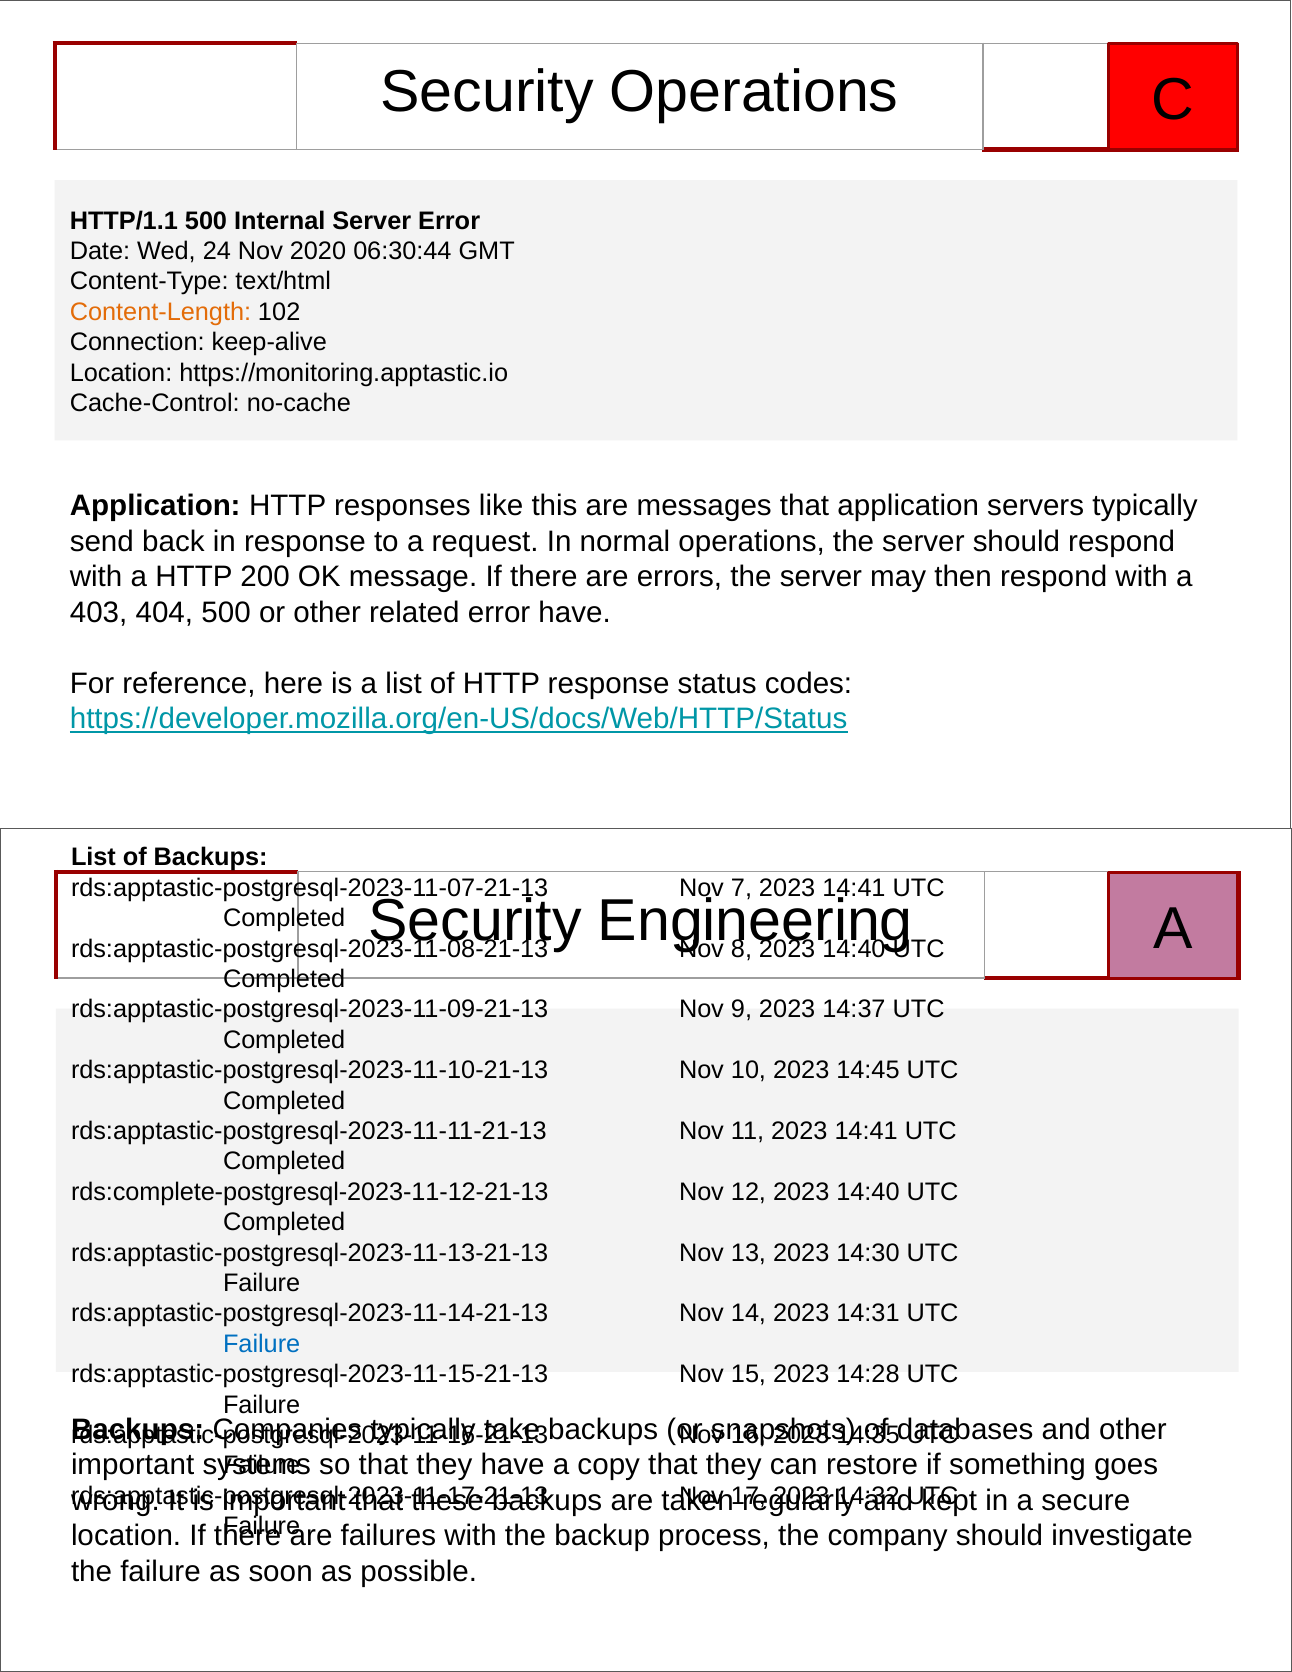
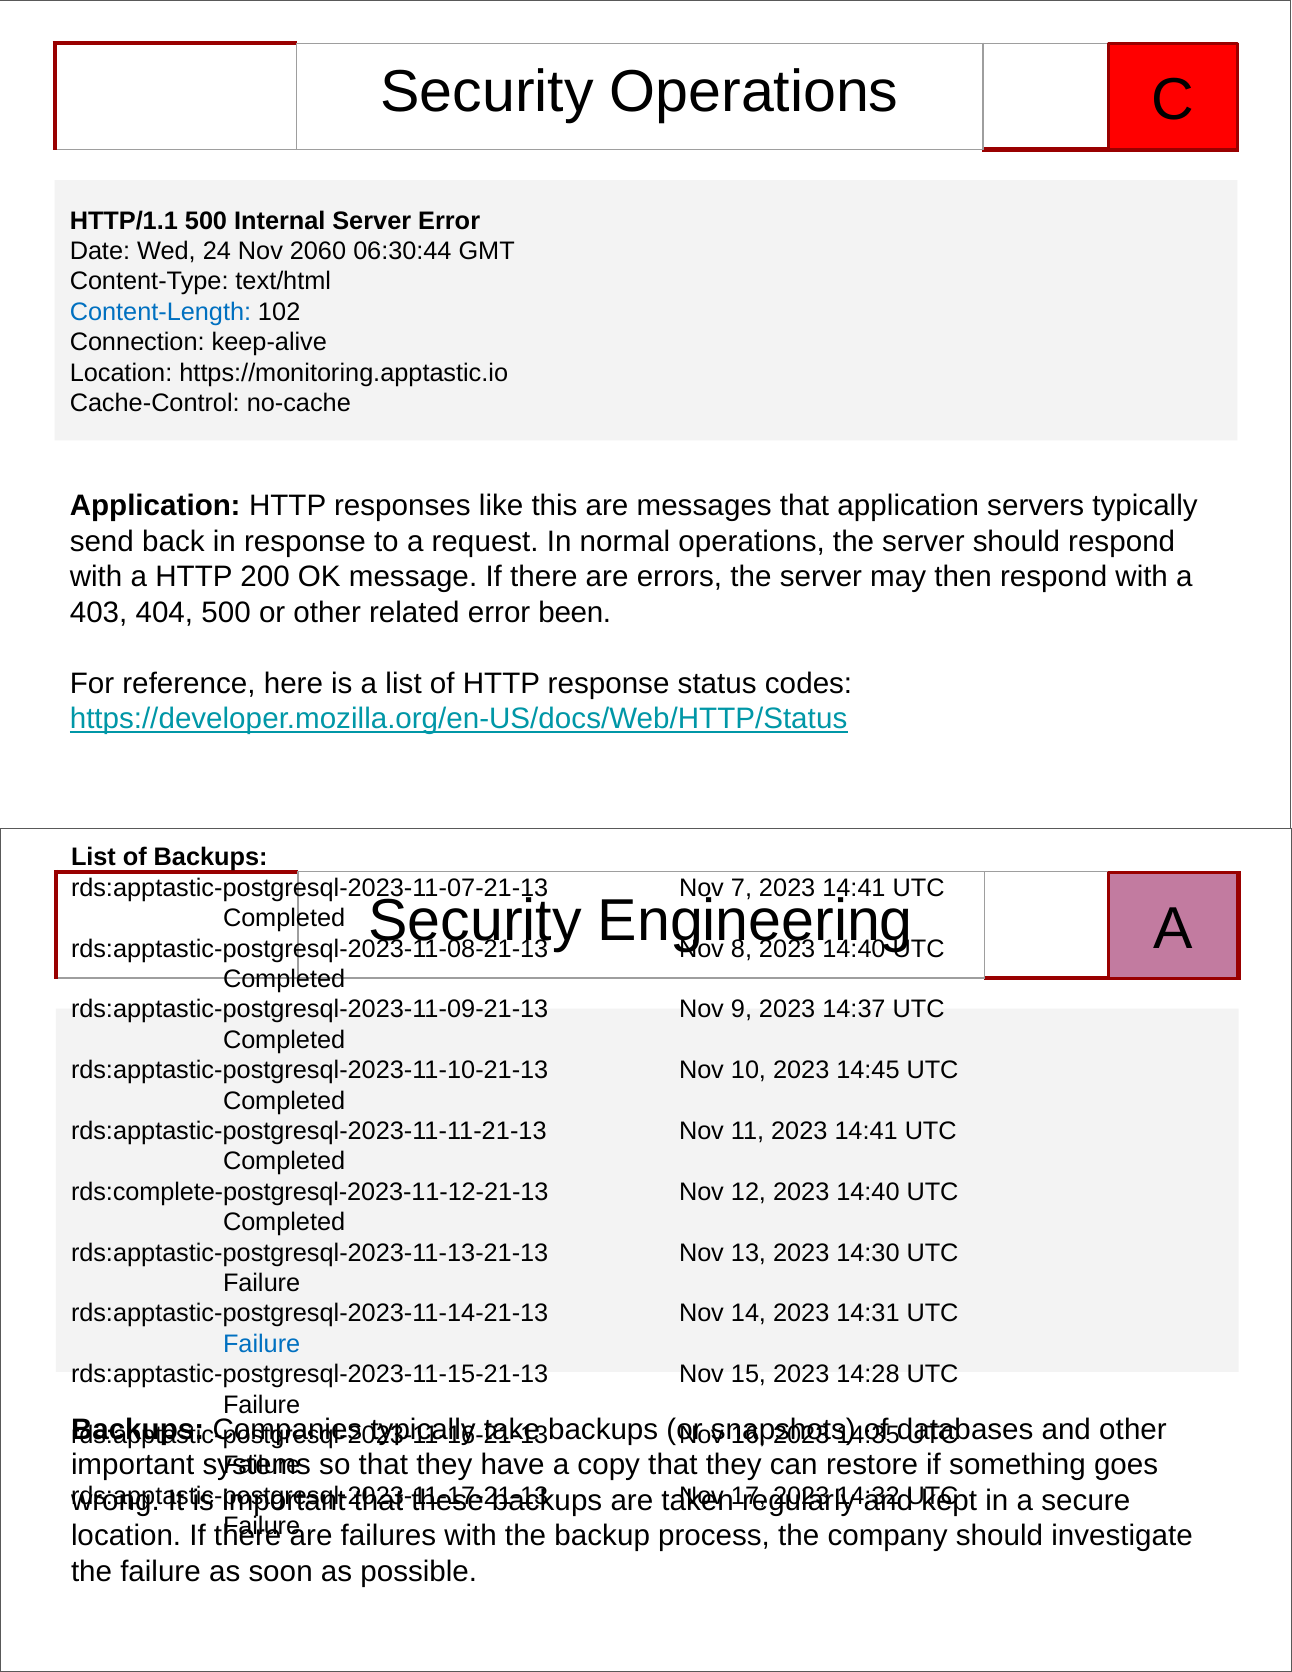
2020: 2020 -> 2060
Content-Length colour: orange -> blue
error have: have -> been
